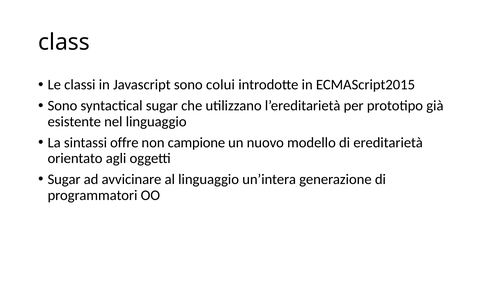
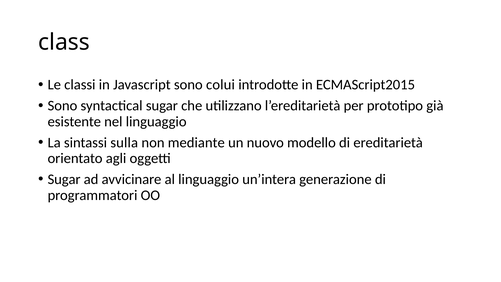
offre: offre -> sulla
campione: campione -> mediante
